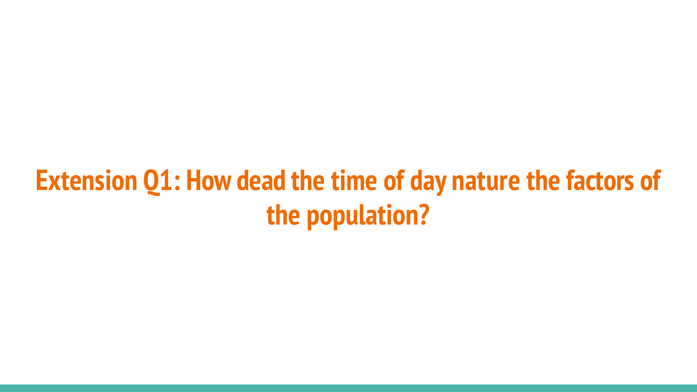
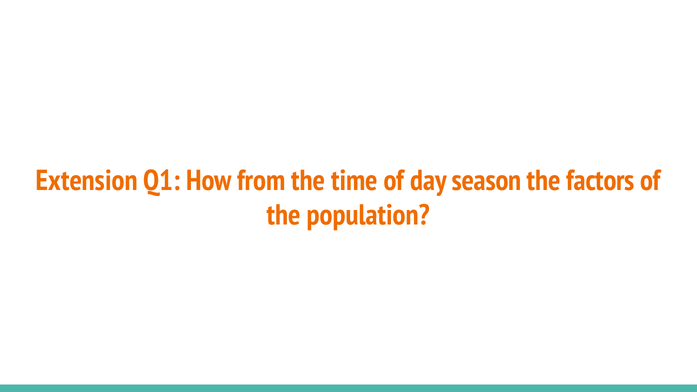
dead: dead -> from
nature: nature -> season
